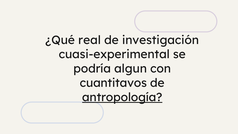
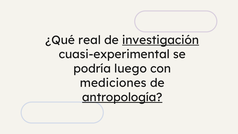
investigación underline: none -> present
algun: algun -> luego
cuantitavos: cuantitavos -> mediciones
